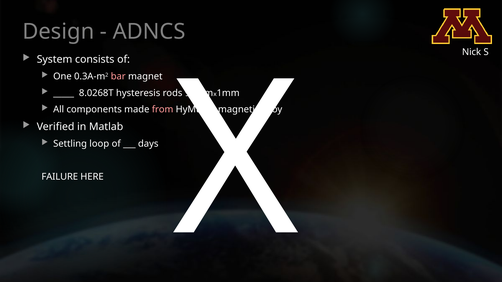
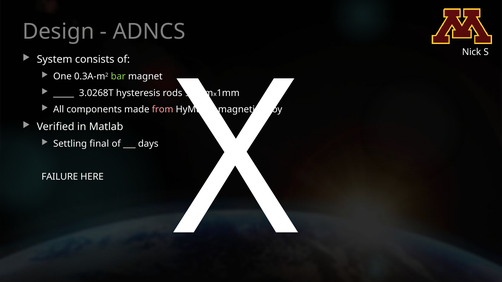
bar colour: pink -> light green
8.0268T: 8.0268T -> 3.0268T
loop: loop -> final
